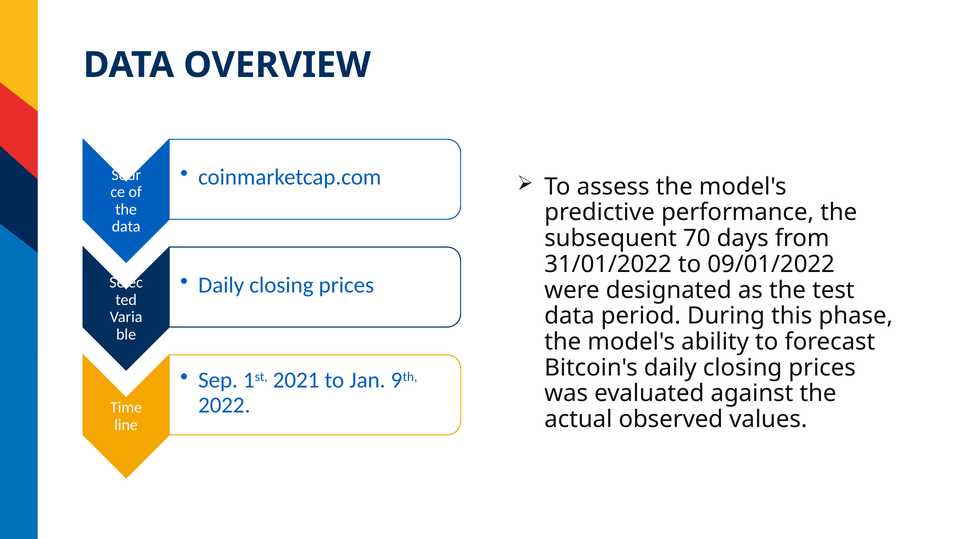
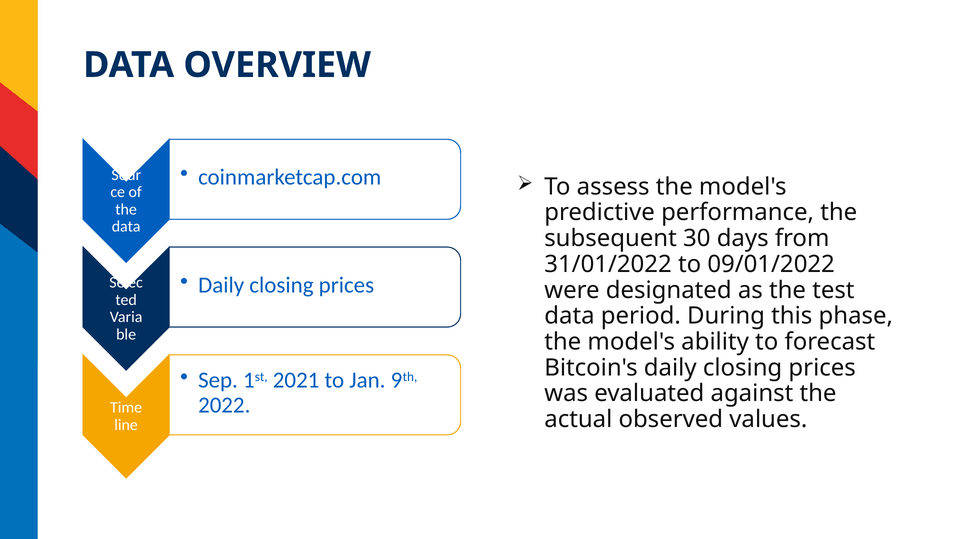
70: 70 -> 30
